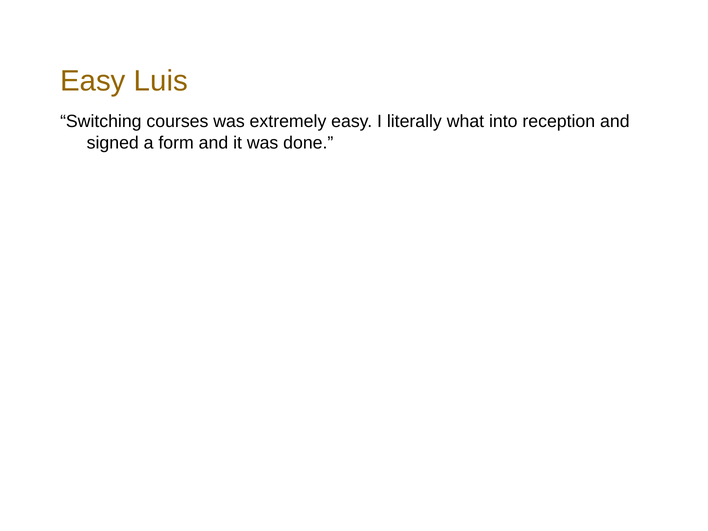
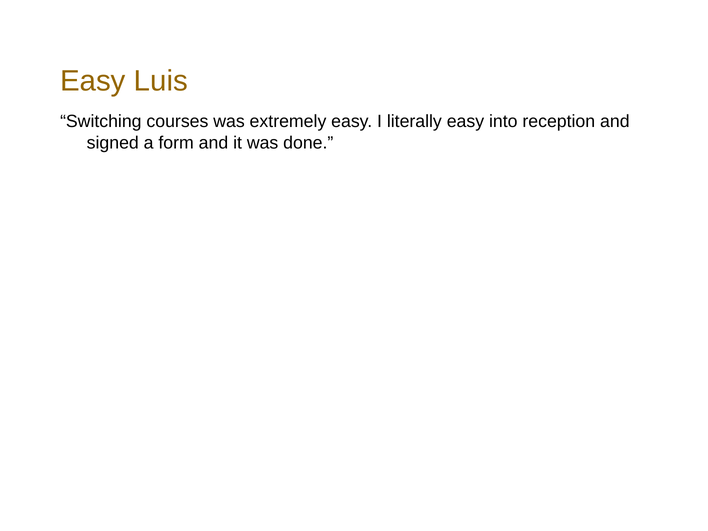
literally what: what -> easy
